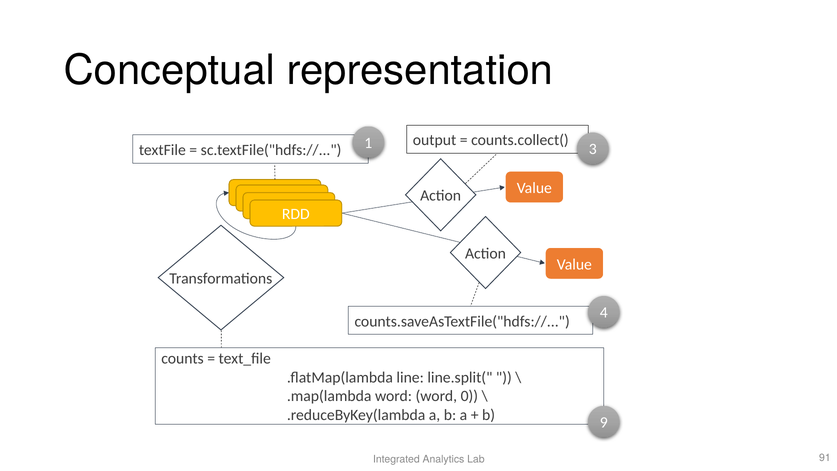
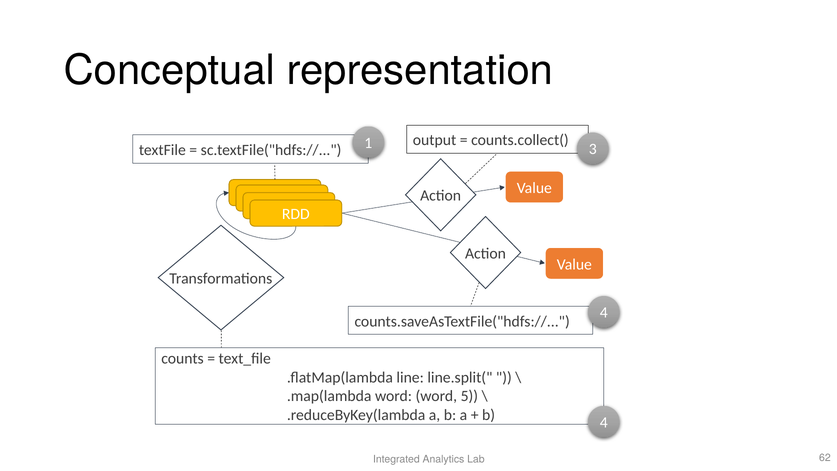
0: 0 -> 5
b 9: 9 -> 4
91: 91 -> 62
